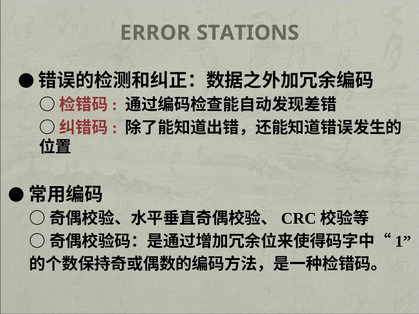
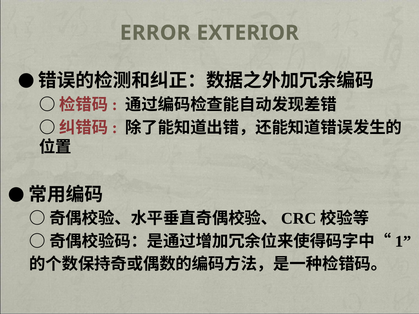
STATIONS: STATIONS -> EXTERIOR
